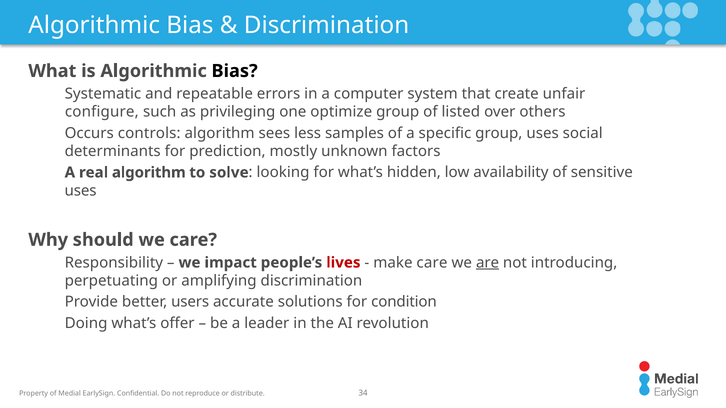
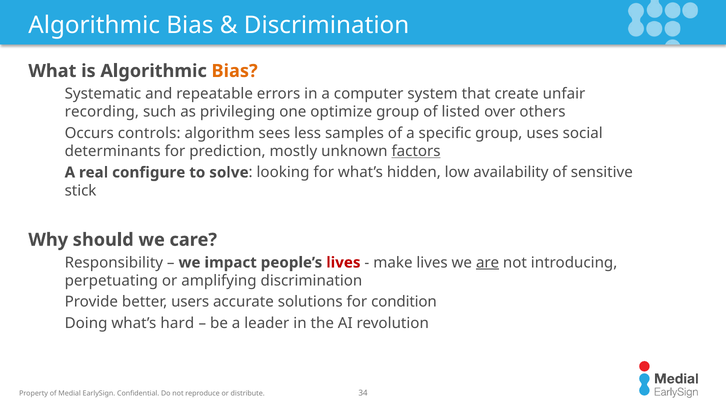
Bias at (235, 71) colour: black -> orange
configure: configure -> recording
factors underline: none -> present
real algorithm: algorithm -> configure
uses at (81, 191): uses -> stick
make care: care -> lives
offer: offer -> hard
